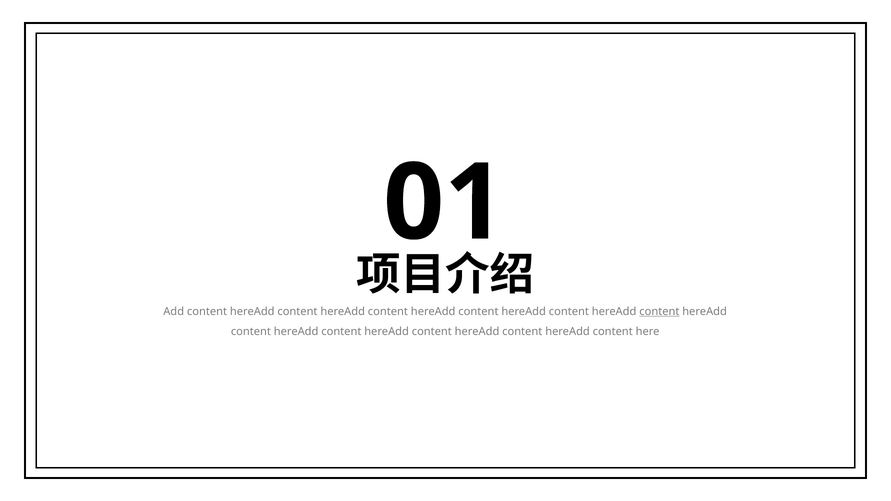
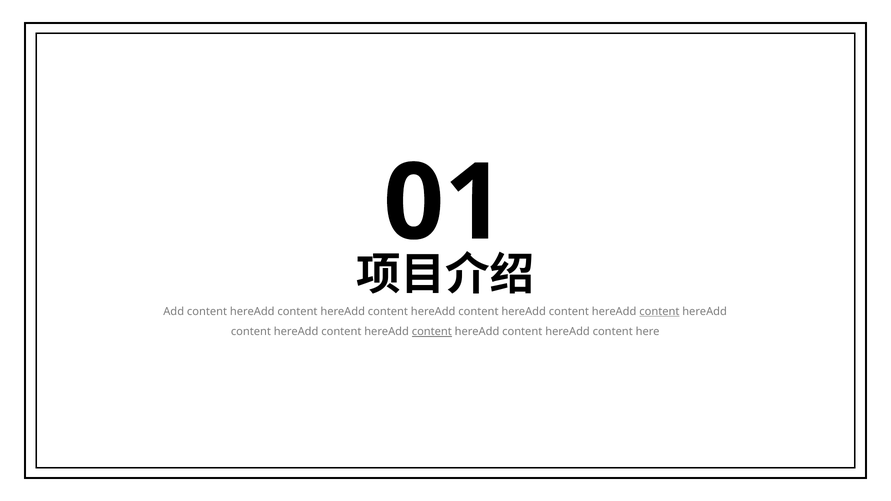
content at (432, 332) underline: none -> present
